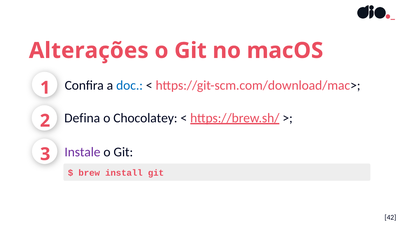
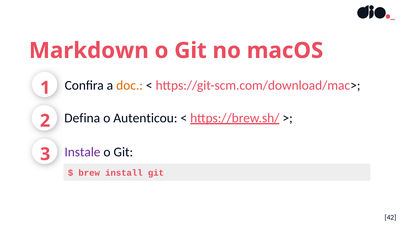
Alterações: Alterações -> Markdown
doc colour: blue -> orange
Chocolatey: Chocolatey -> Autenticou
